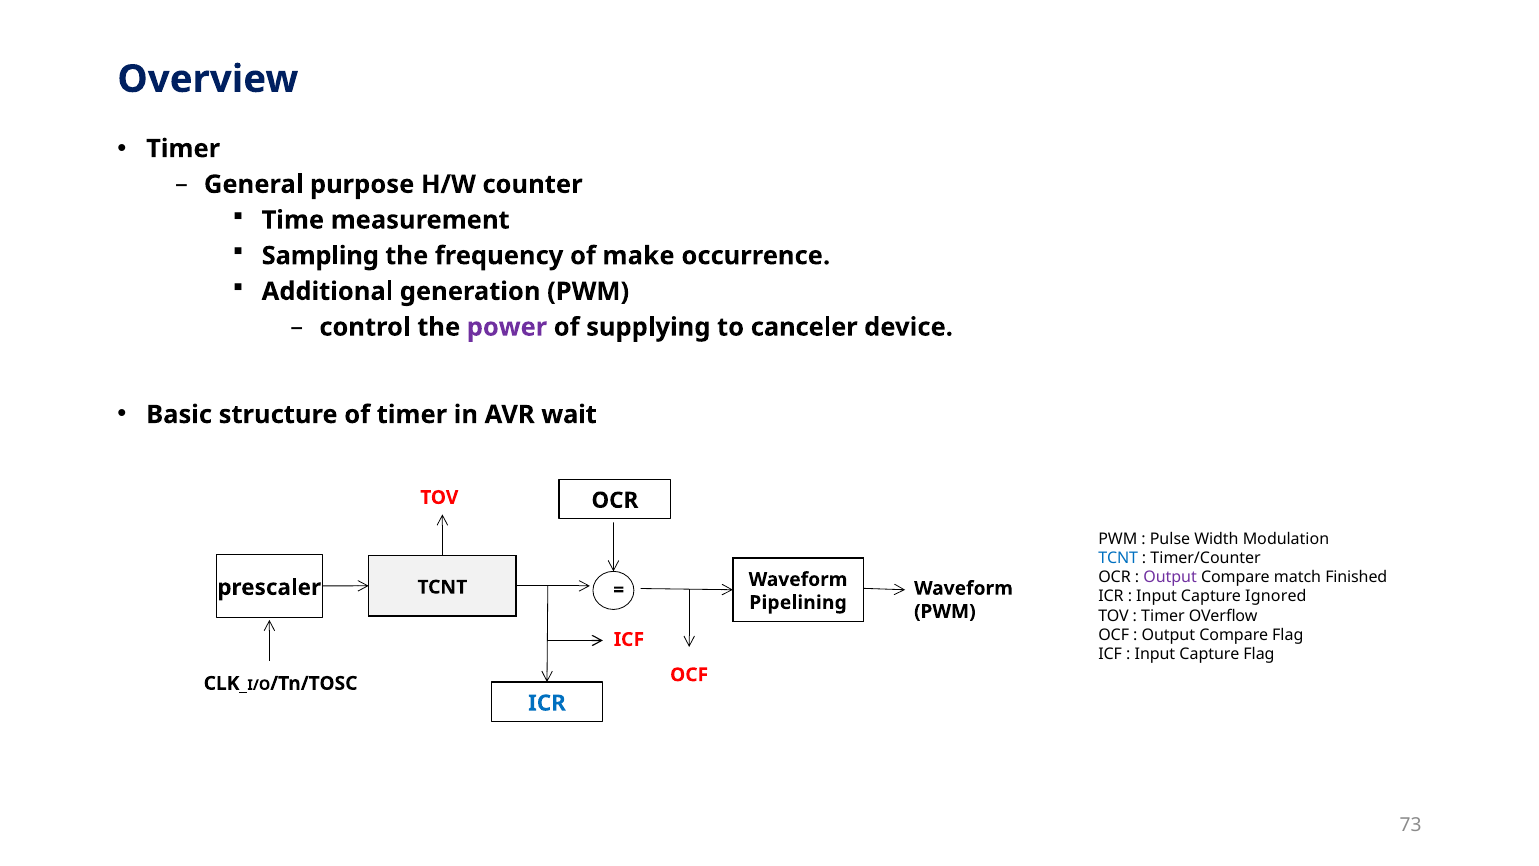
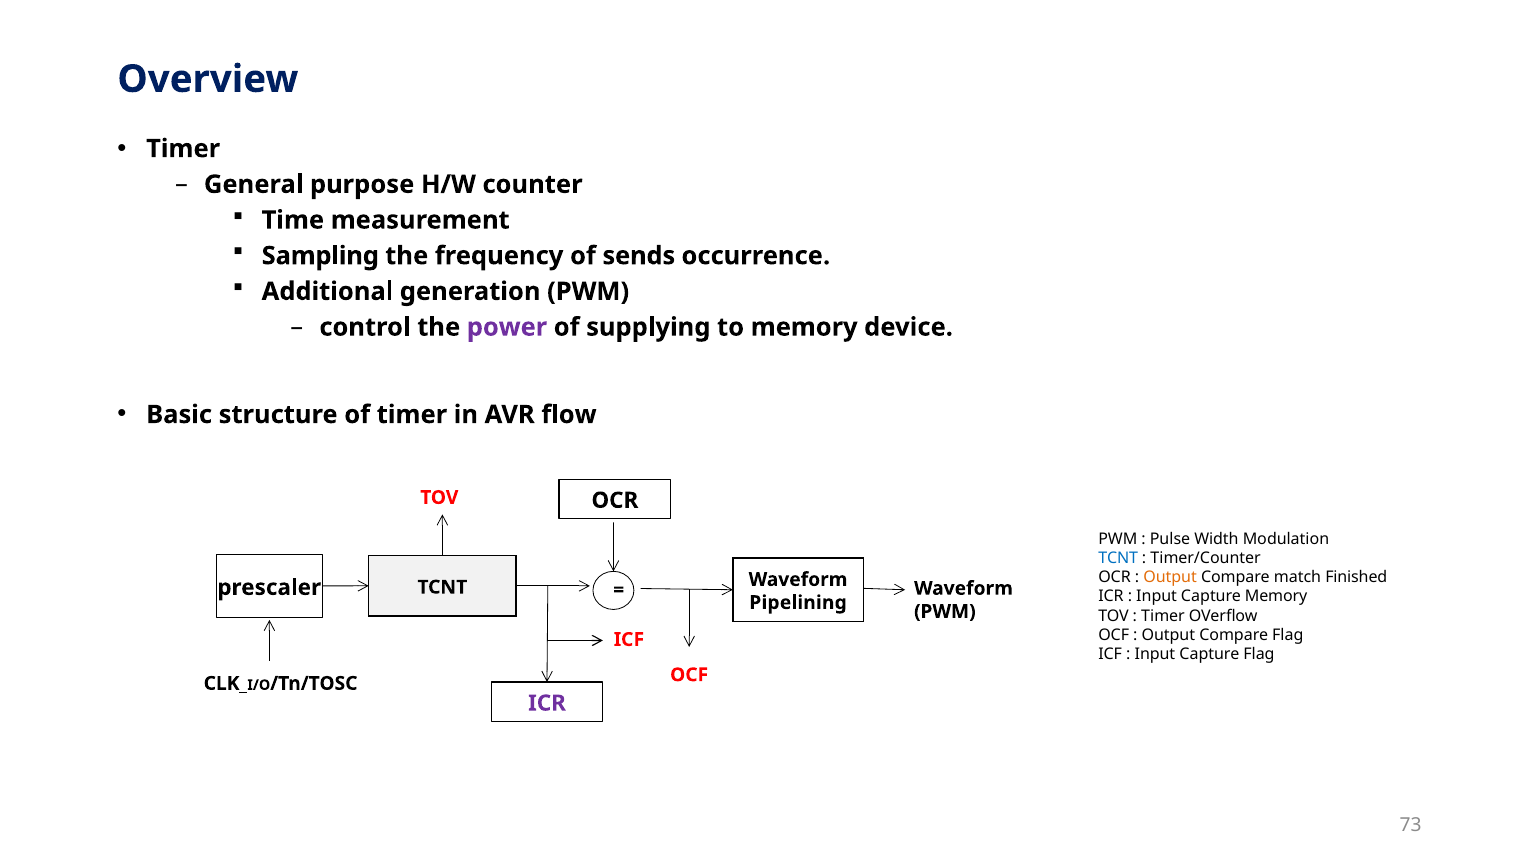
make: make -> sends
to canceler: canceler -> memory
wait: wait -> flow
Output at (1170, 577) colour: purple -> orange
Capture Ignored: Ignored -> Memory
ICR at (547, 703) colour: blue -> purple
